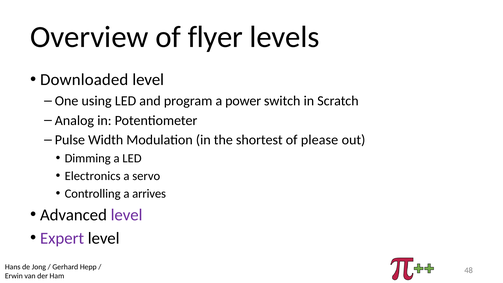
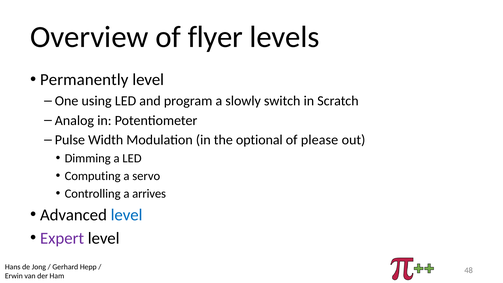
Downloaded: Downloaded -> Permanently
power: power -> slowly
shortest: shortest -> optional
Electronics: Electronics -> Computing
level at (127, 215) colour: purple -> blue
